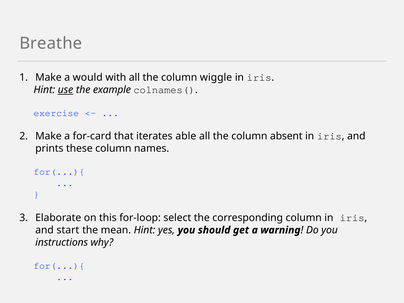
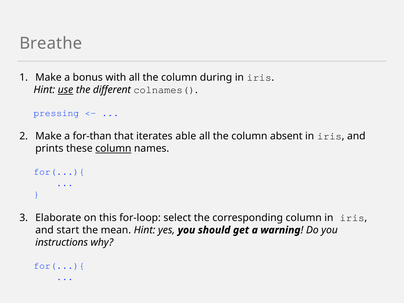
would: would -> bonus
wiggle: wiggle -> during
example: example -> different
exercise: exercise -> pressing
for-card: for-card -> for-than
column at (113, 149) underline: none -> present
